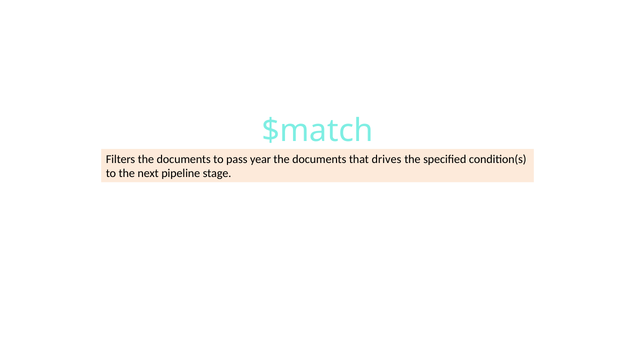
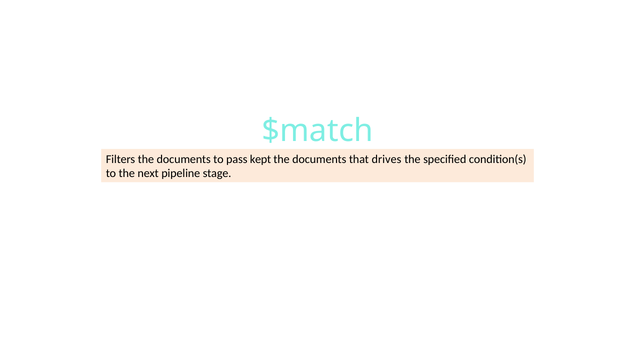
year: year -> kept
